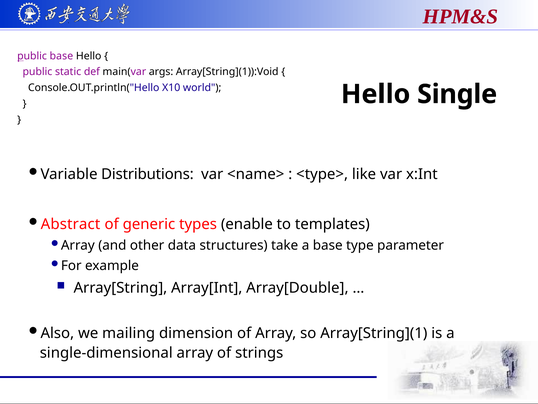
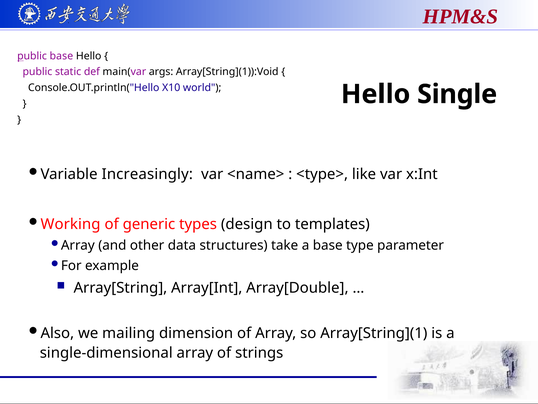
Distributions: Distributions -> Increasingly
Abstract: Abstract -> Working
enable: enable -> design
